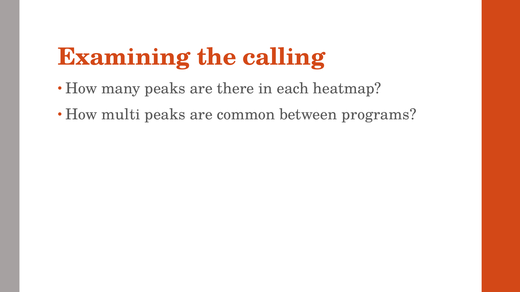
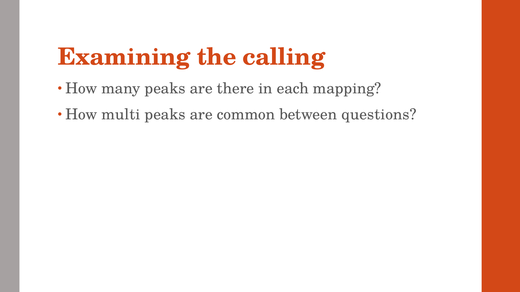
heatmap: heatmap -> mapping
programs: programs -> questions
